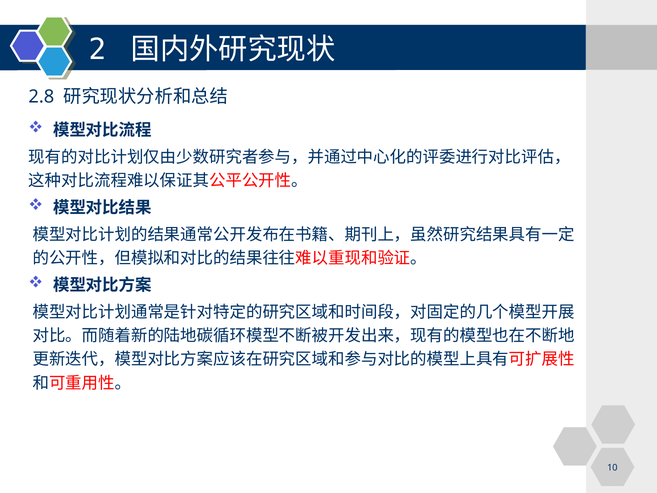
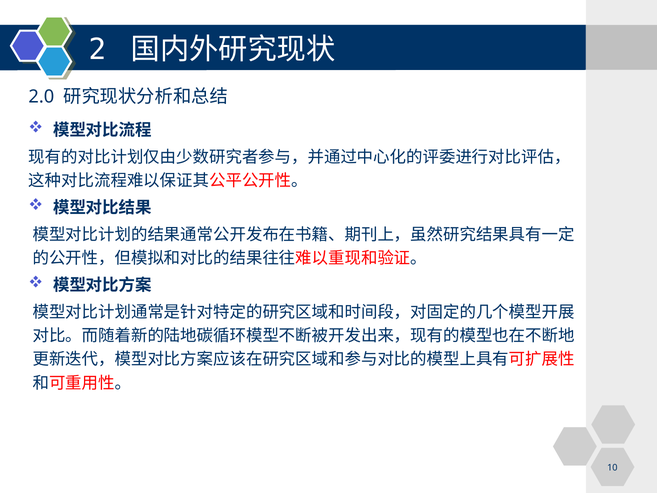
2.8: 2.8 -> 2.0
